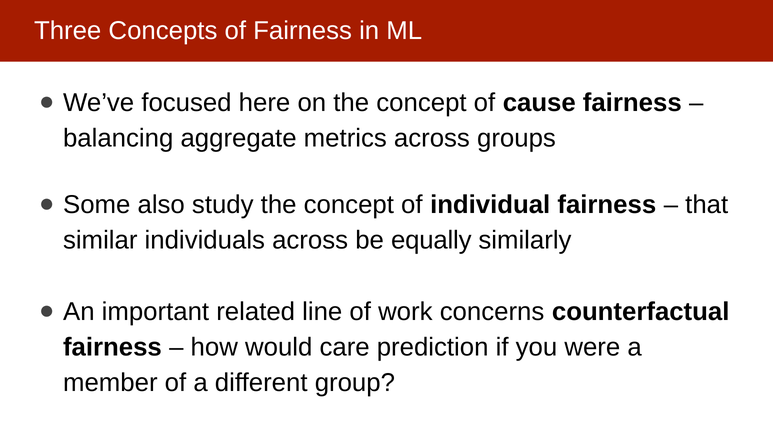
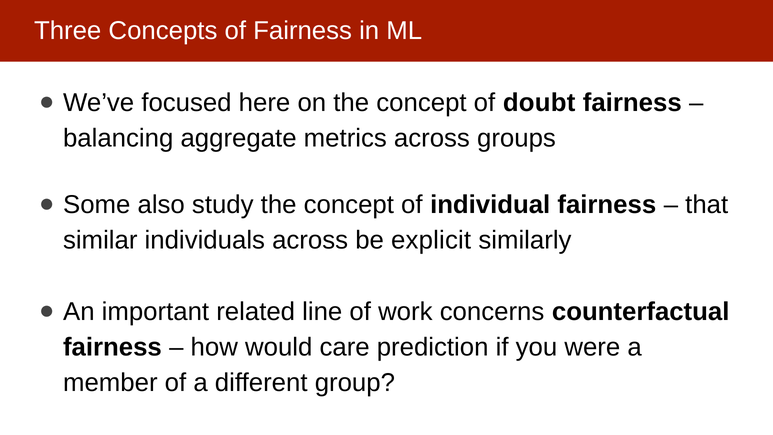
cause: cause -> doubt
equally: equally -> explicit
